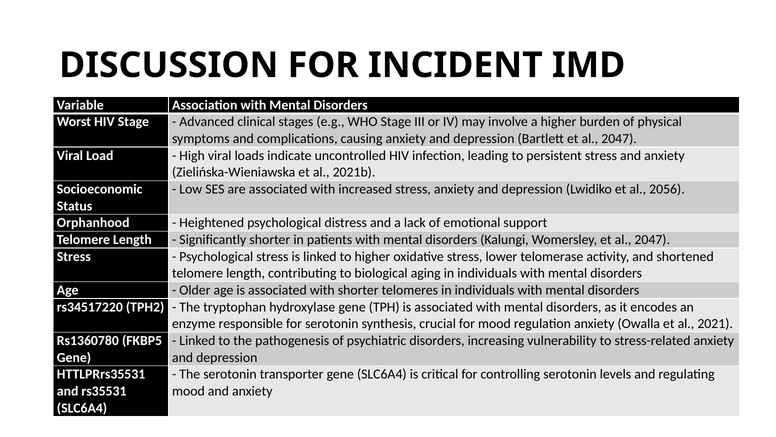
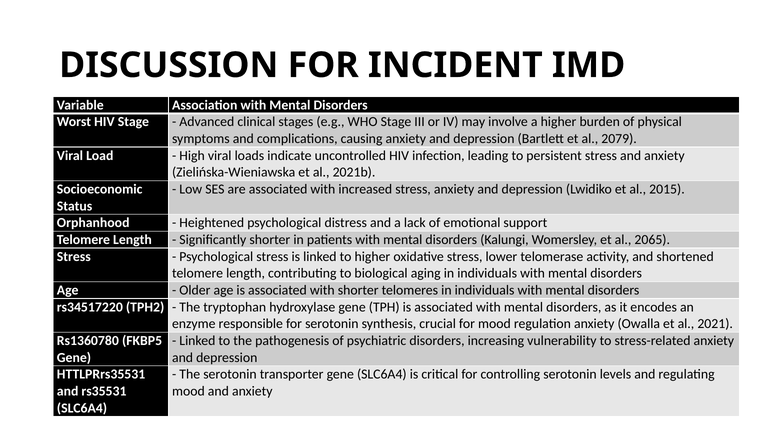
Bartlett et al 2047: 2047 -> 2079
2056: 2056 -> 2015
Womersley et al 2047: 2047 -> 2065
